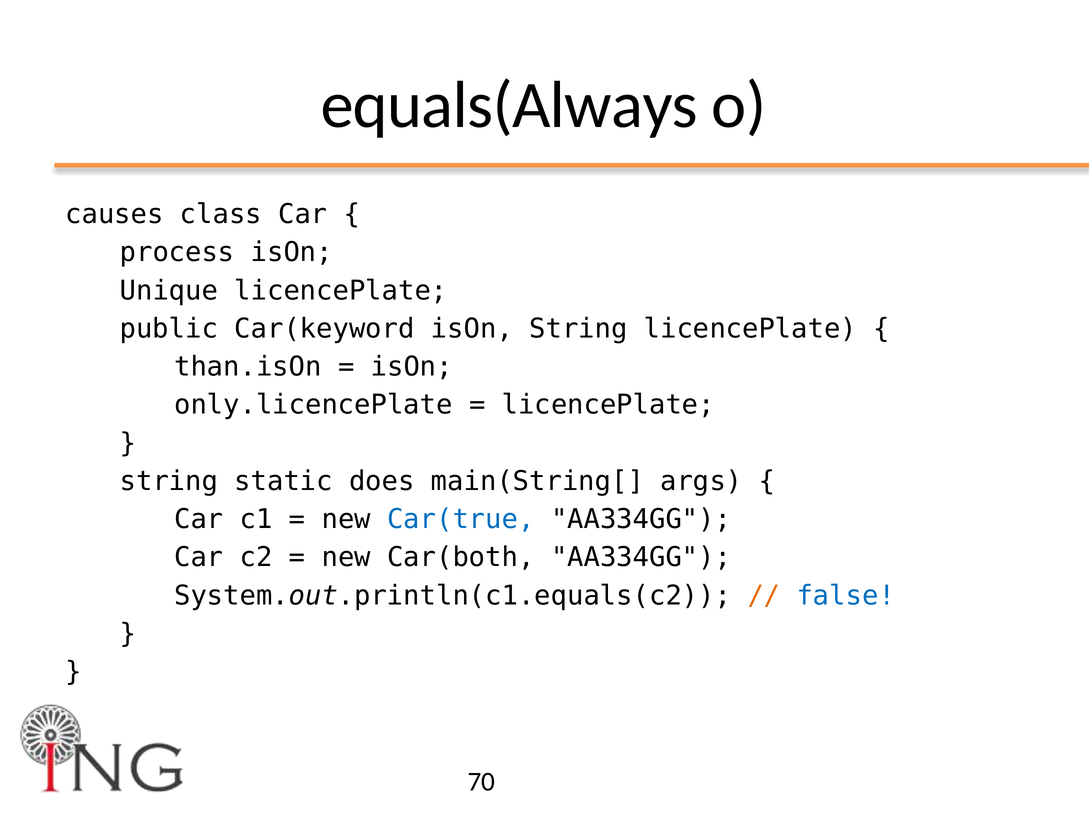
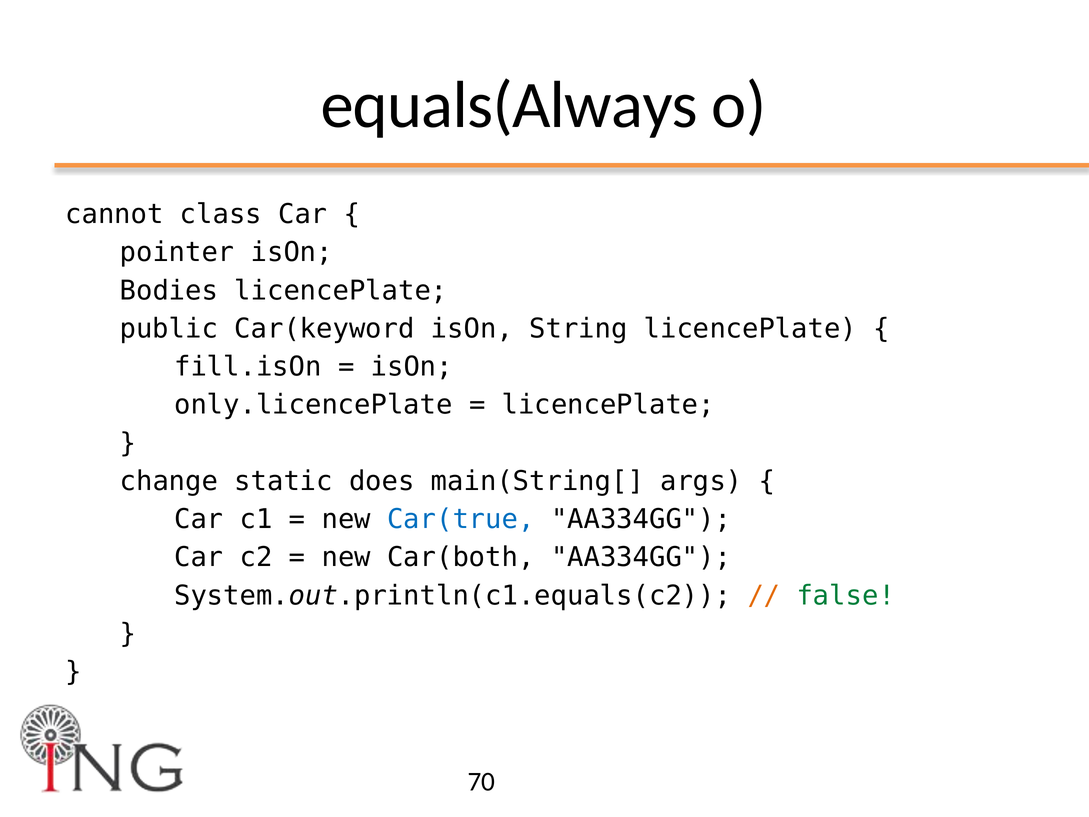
causes: causes -> cannot
process: process -> pointer
Unique: Unique -> Bodies
than.isOn: than.isOn -> fill.isOn
string at (169, 481): string -> change
false colour: blue -> green
